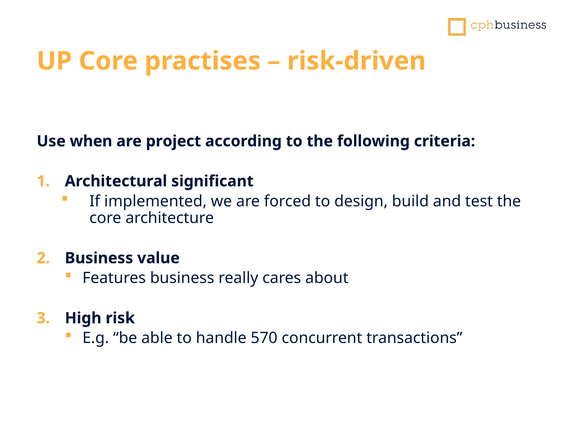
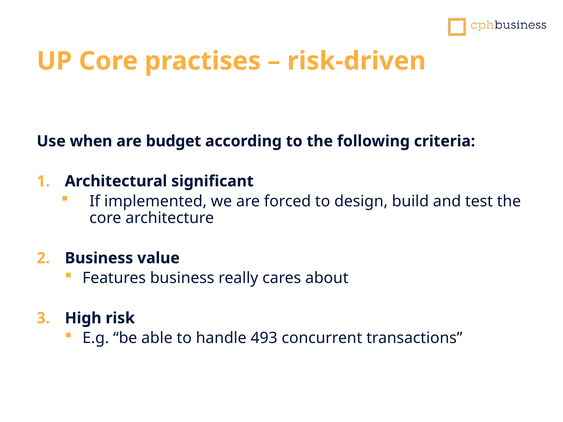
project: project -> budget
570: 570 -> 493
